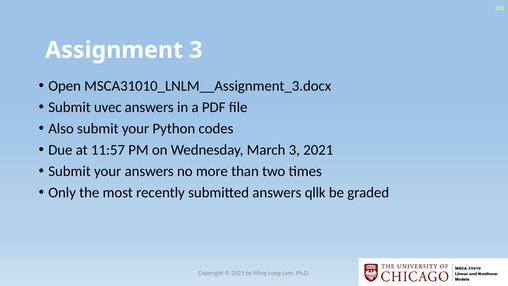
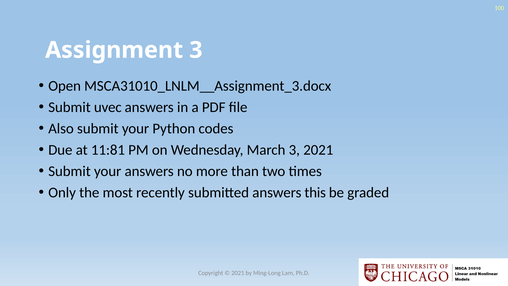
11:57: 11:57 -> 11:81
qllk: qllk -> this
